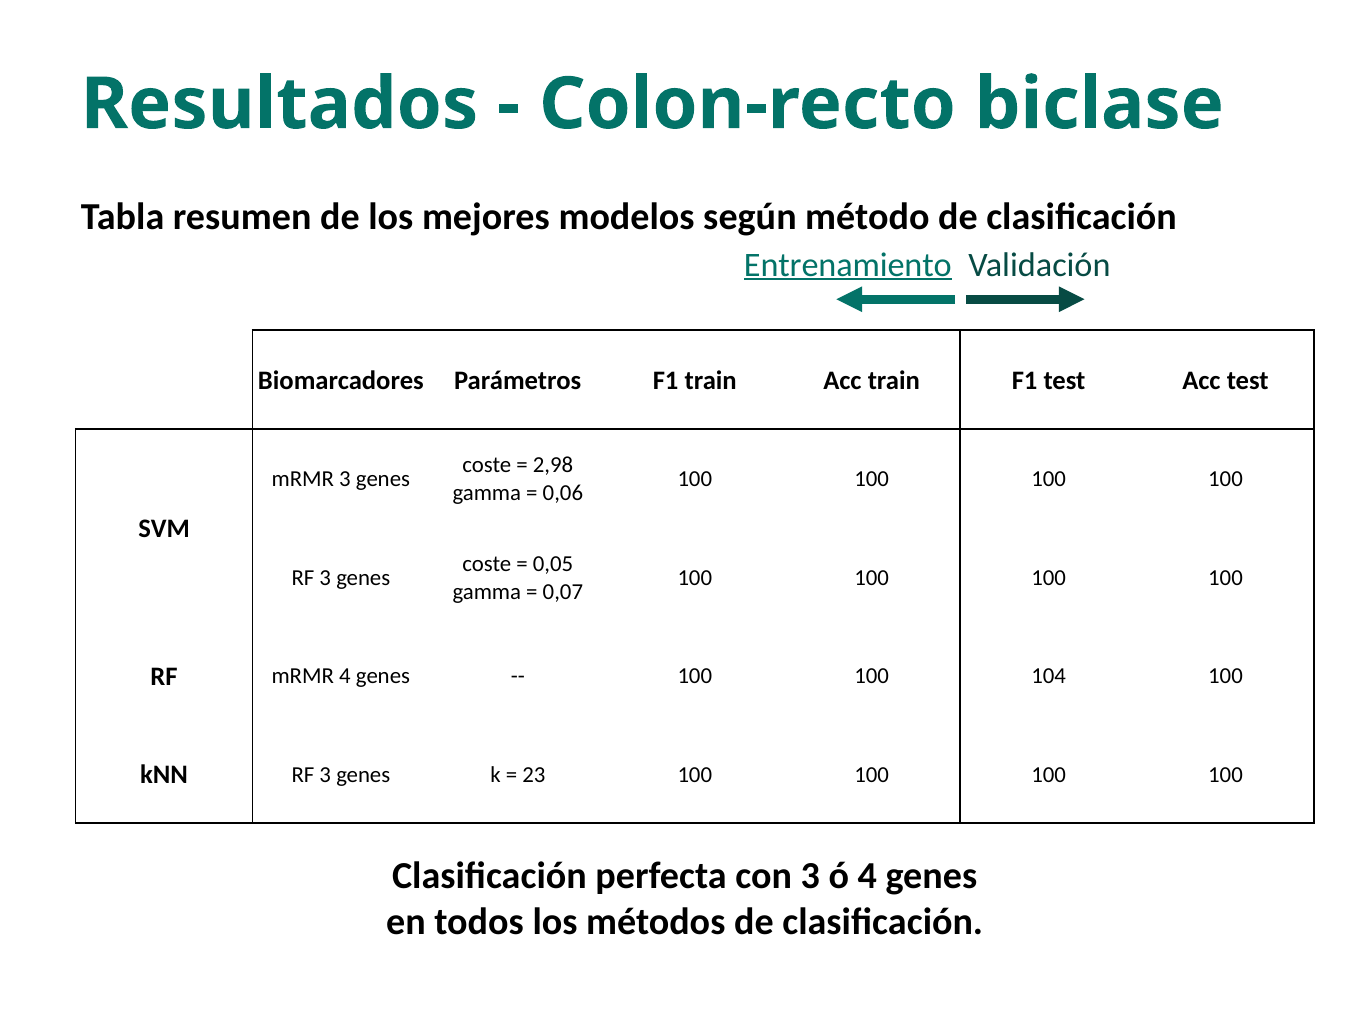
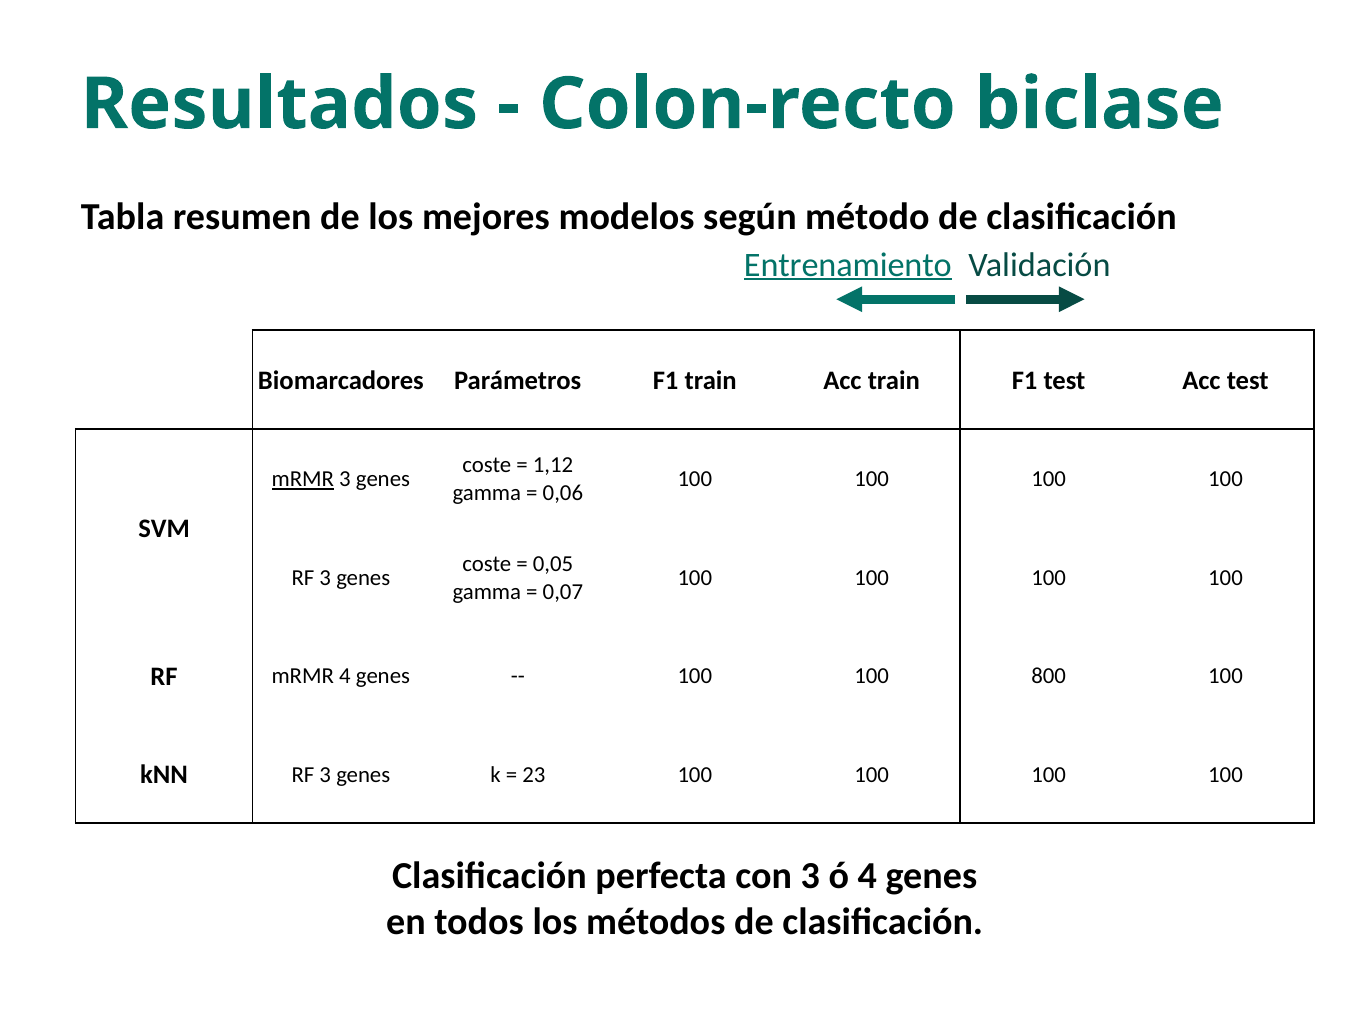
2,98: 2,98 -> 1,12
mRMR at (303, 479) underline: none -> present
104: 104 -> 800
